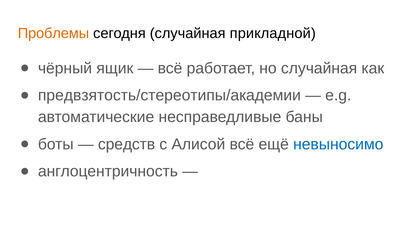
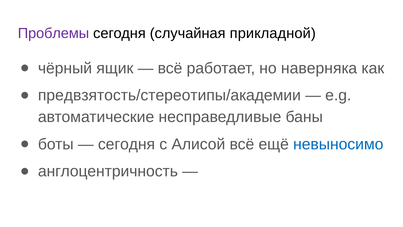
Проблемы colour: orange -> purple
но случайная: случайная -> наверняка
средств at (127, 144): средств -> сегодня
